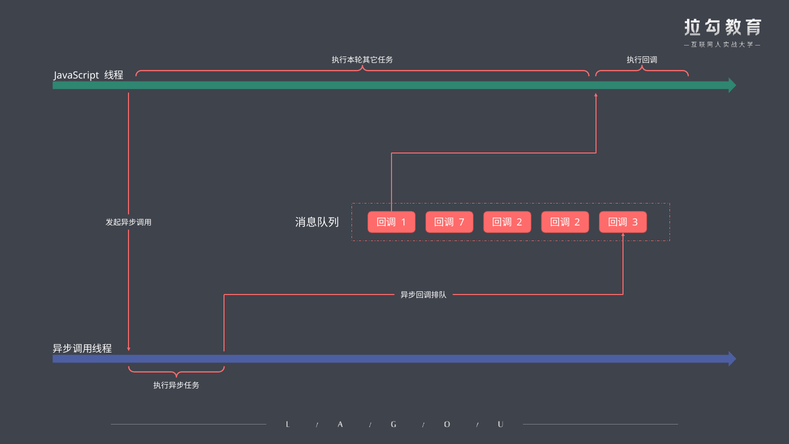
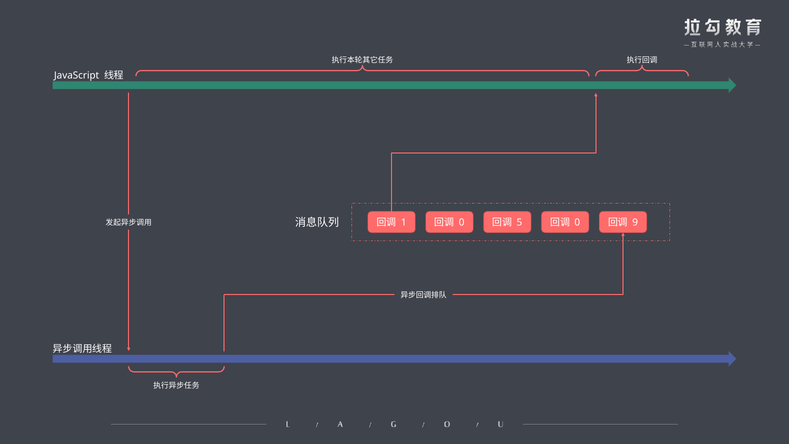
7 at (462, 223): 7 -> 0
2 at (519, 223): 2 -> 5
2 at (577, 223): 2 -> 0
3: 3 -> 9
